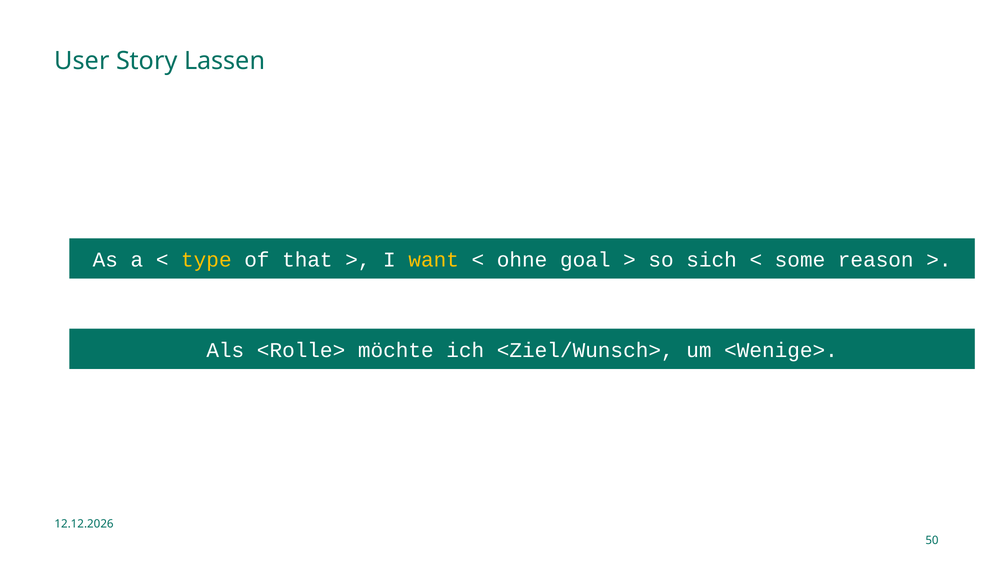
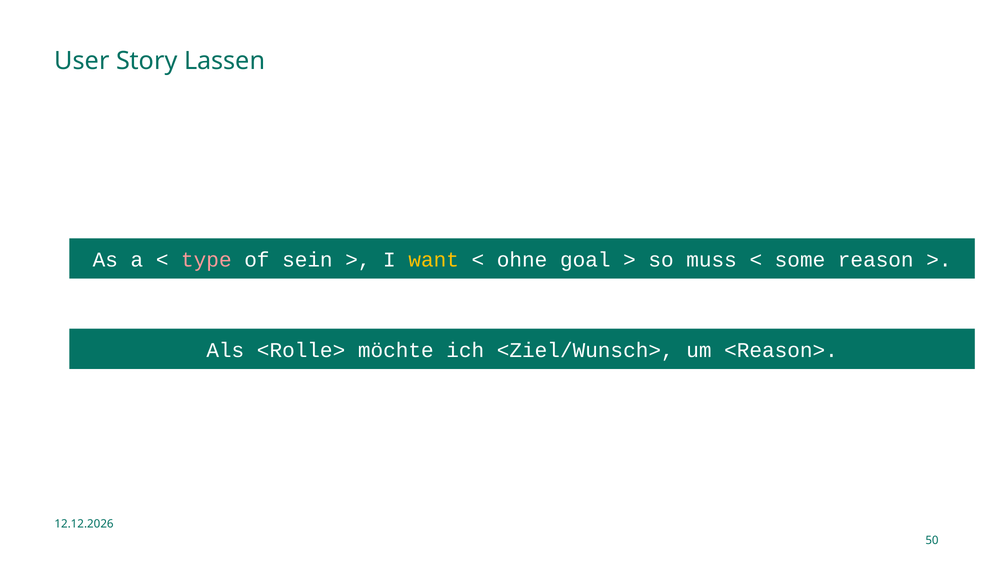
type colour: yellow -> pink
that: that -> sein
sich: sich -> muss
<Wenige>: <Wenige> -> <Reason>
